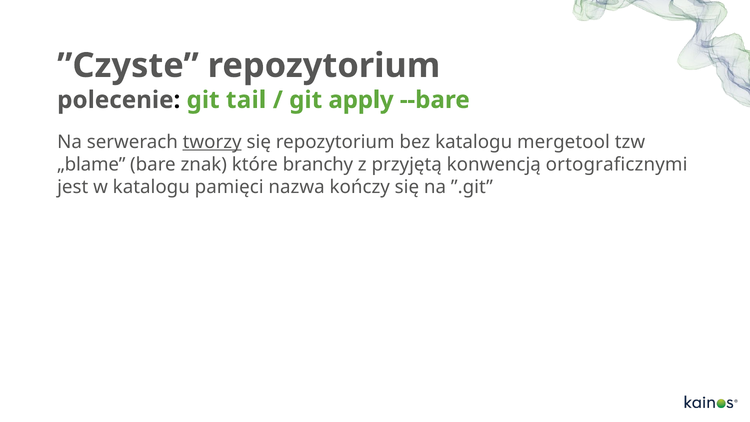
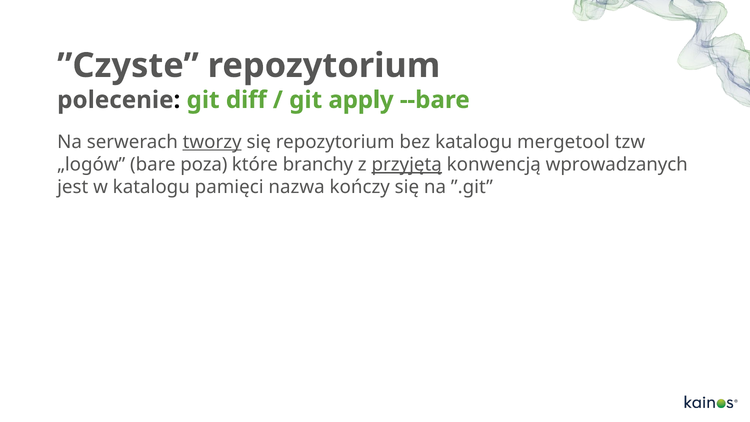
tail: tail -> diff
„blame: „blame -> „logów
znak: znak -> poza
przyjętą underline: none -> present
ortograficznymi: ortograficznymi -> wprowadzanych
